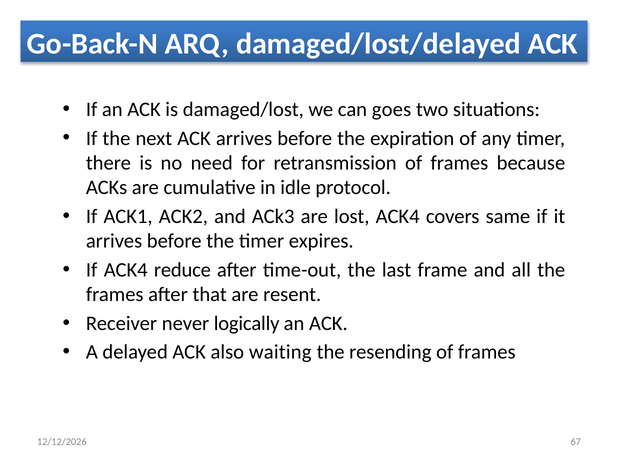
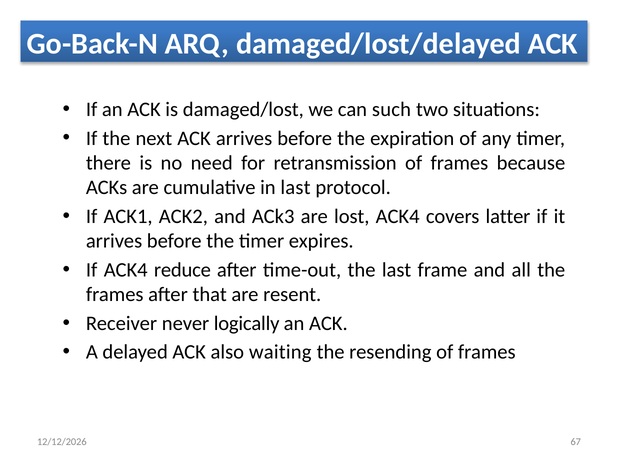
goes: goes -> such
in idle: idle -> last
same: same -> latter
